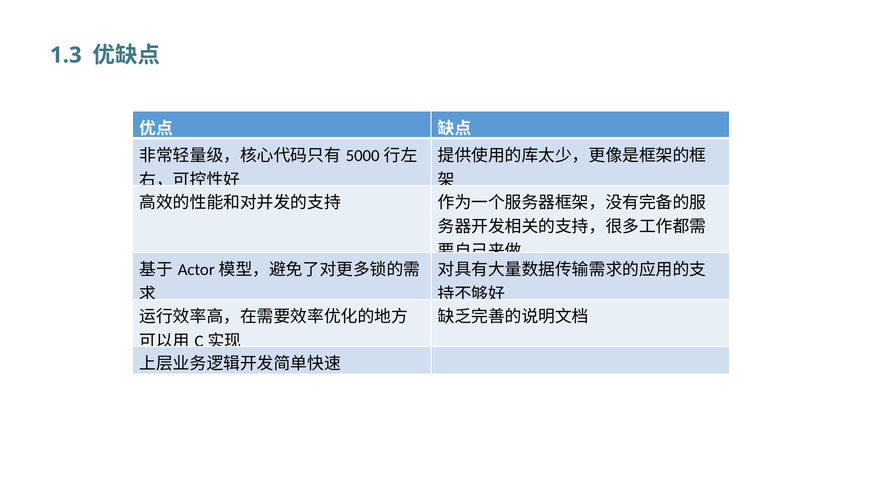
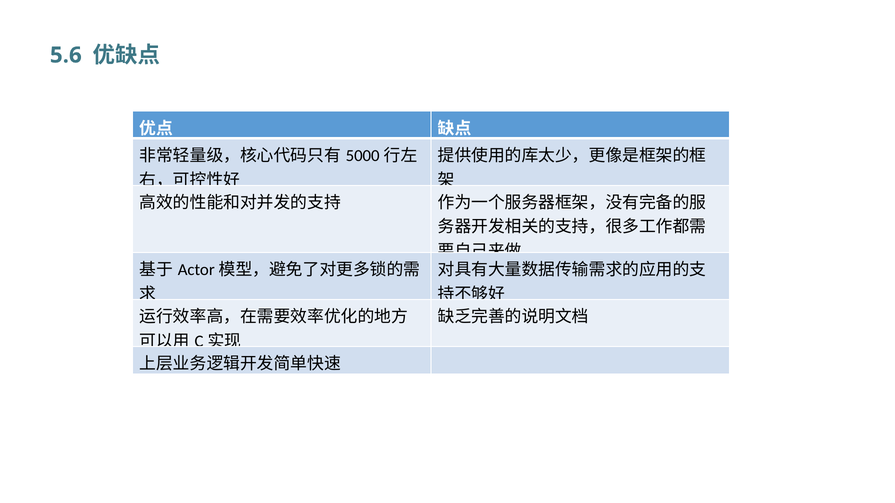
1.3: 1.3 -> 5.6
